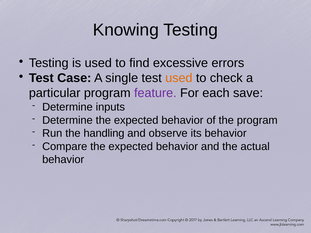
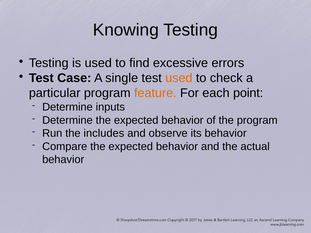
feature colour: purple -> orange
save: save -> point
handling: handling -> includes
